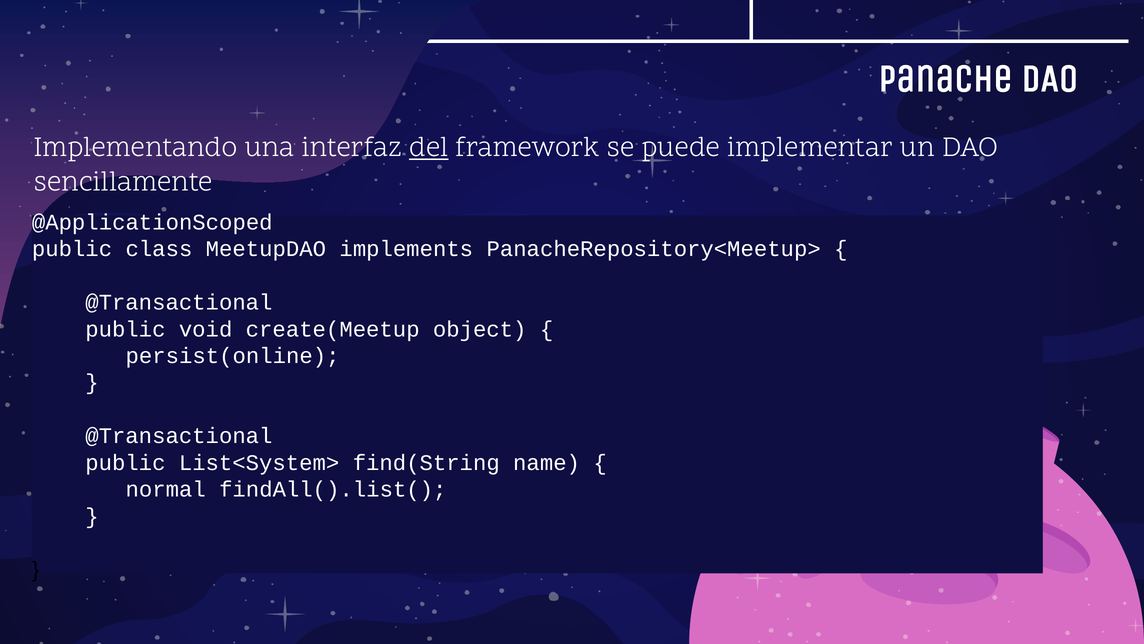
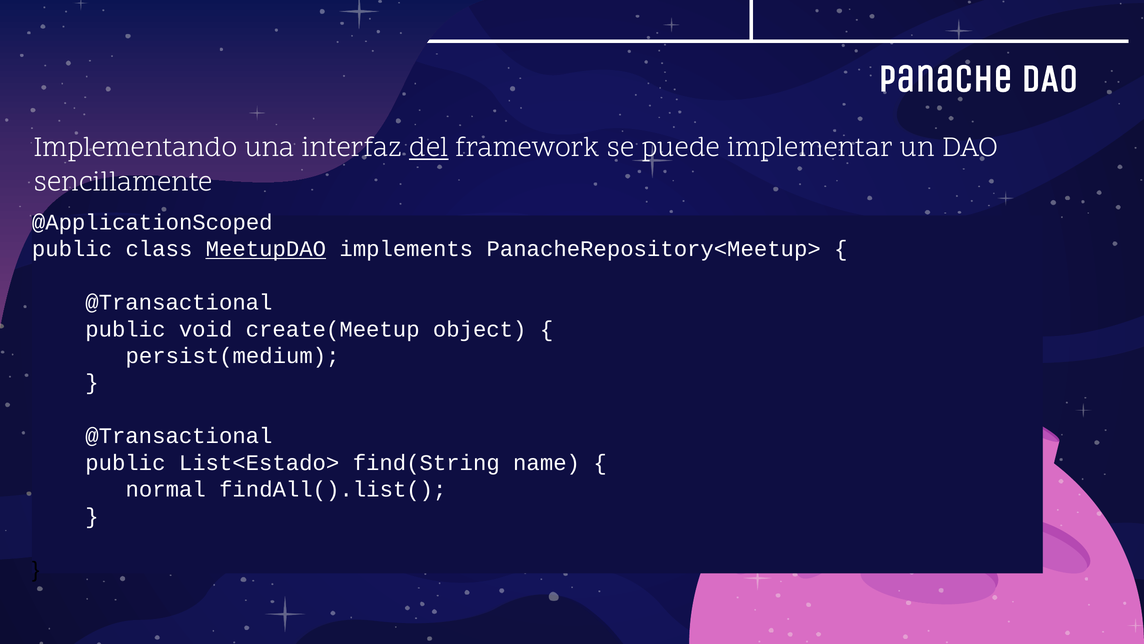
MeetupDAO underline: none -> present
persist(online: persist(online -> persist(medium
List<System>: List<System> -> List<Estado>
